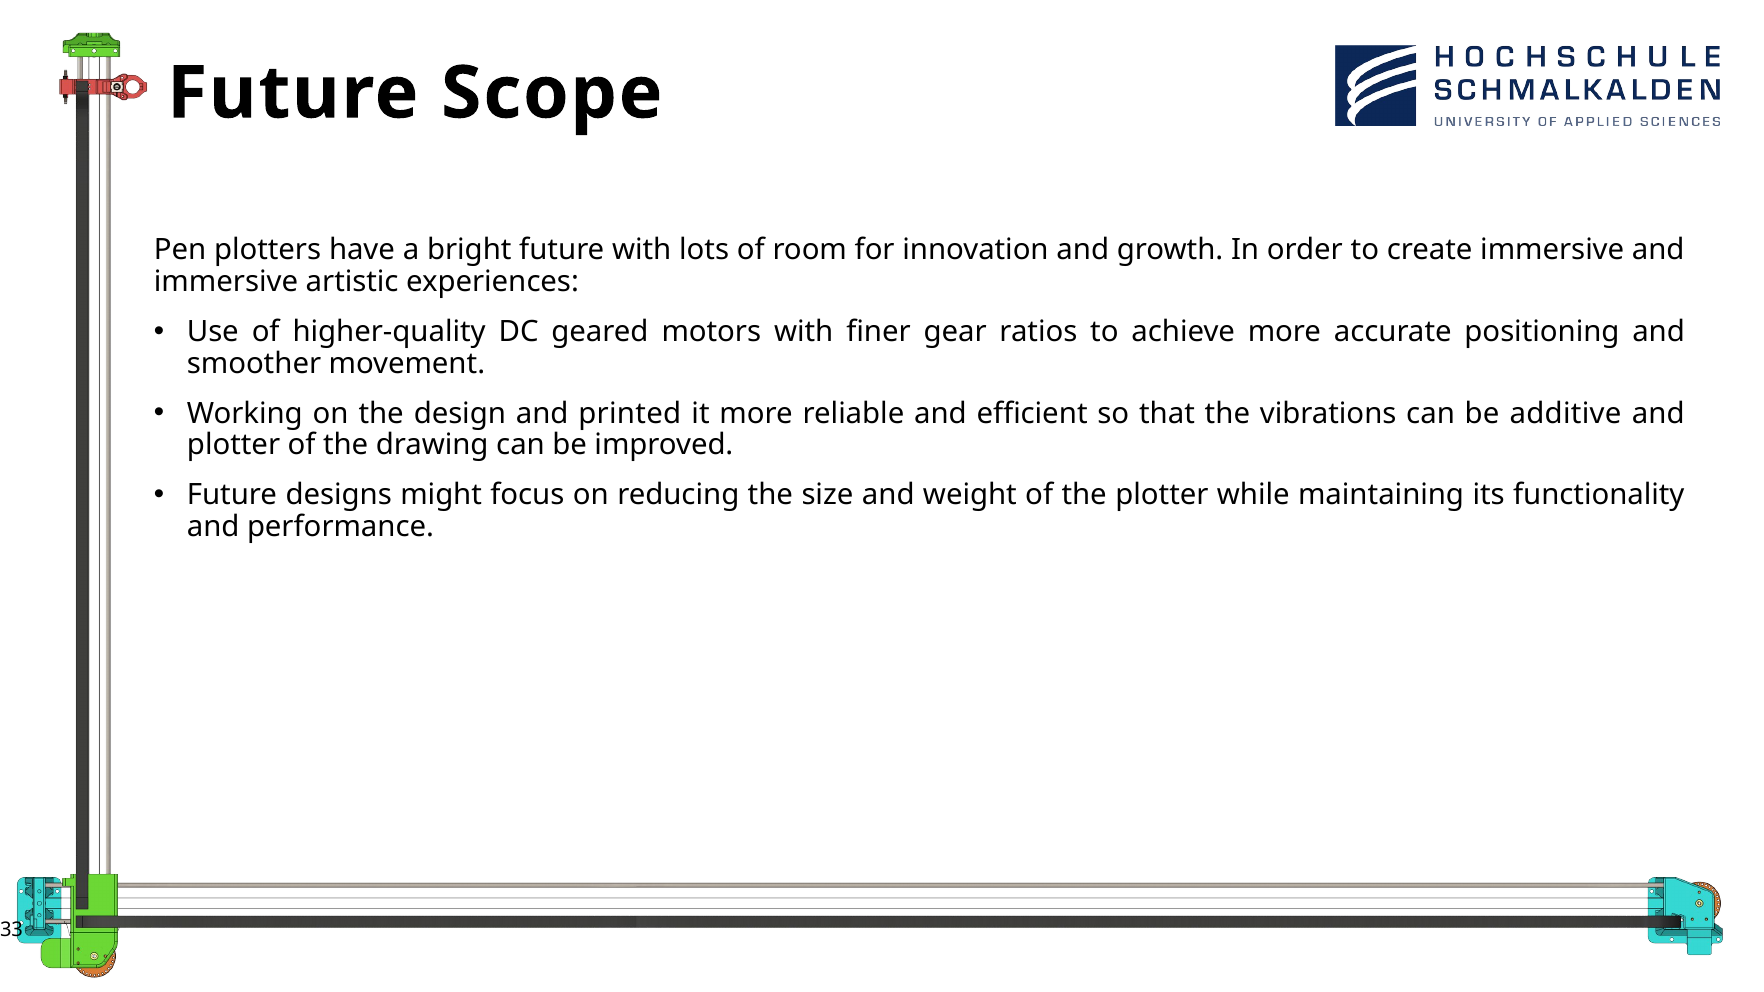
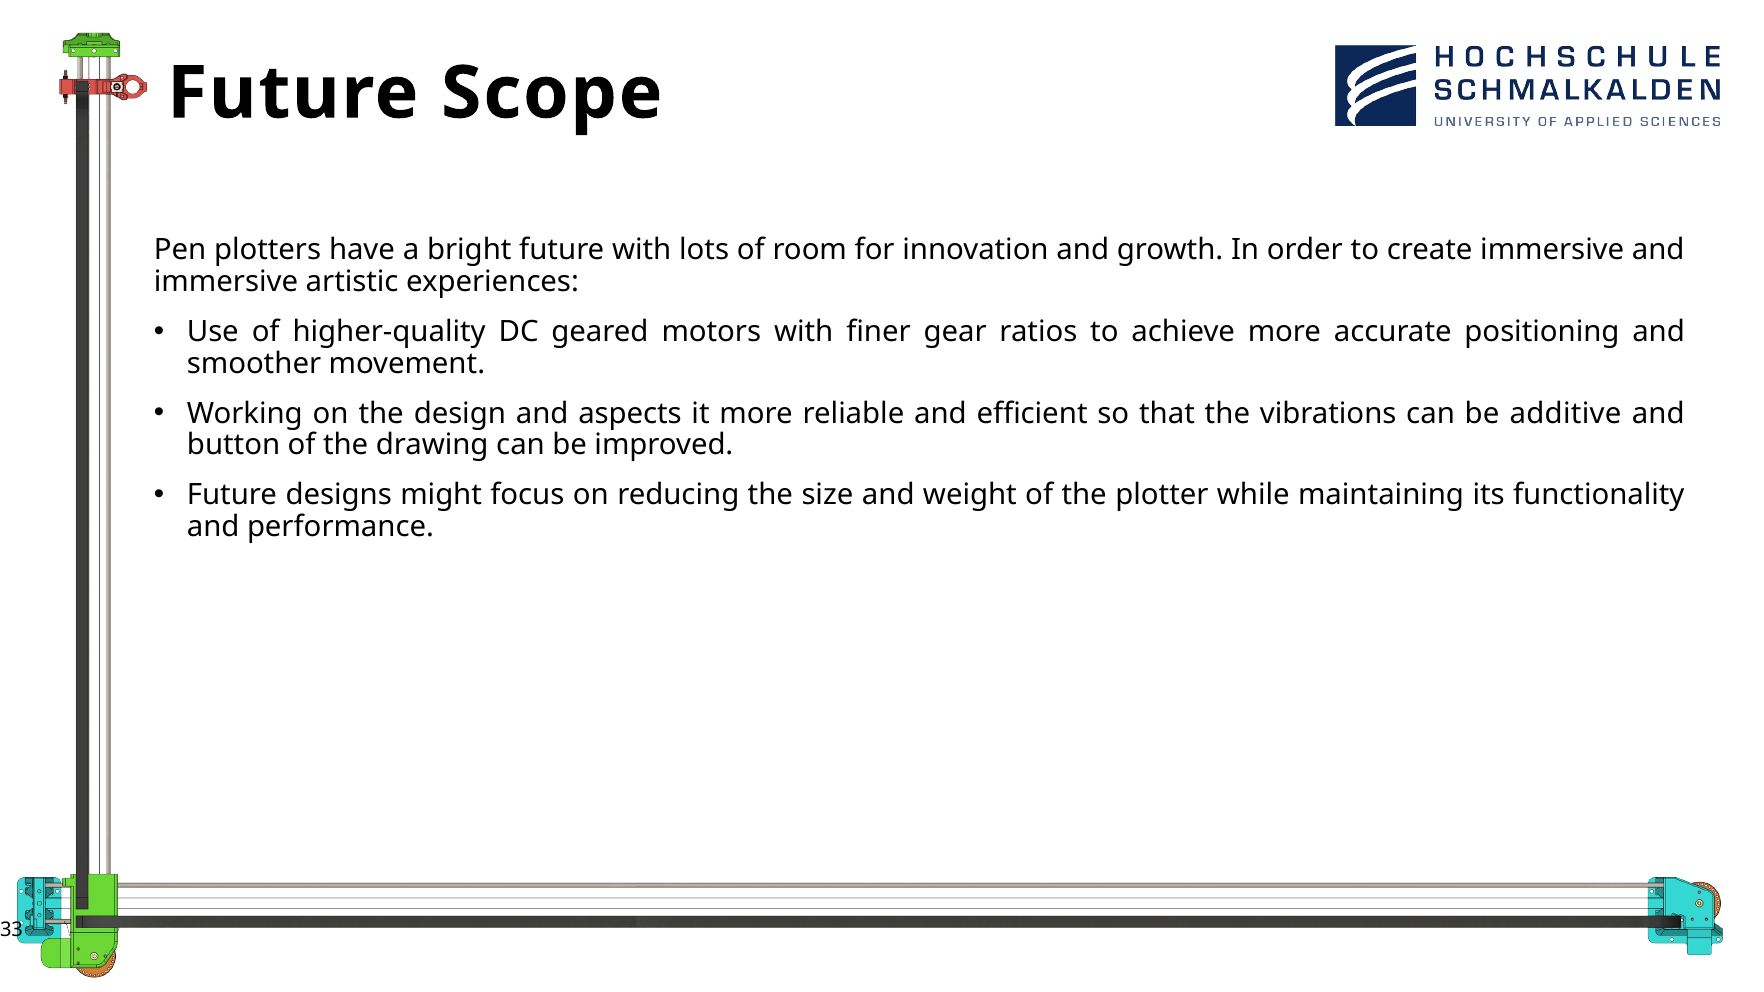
printed: printed -> aspects
plotter at (234, 445): plotter -> button
